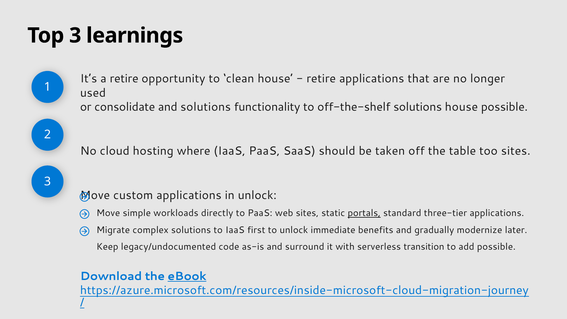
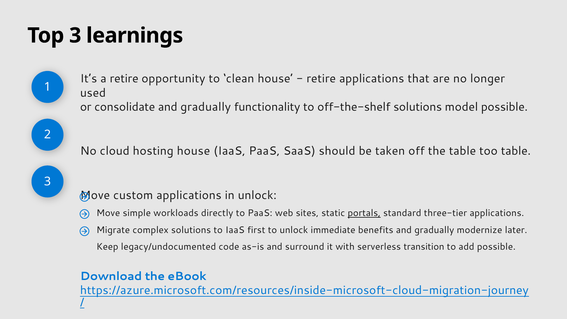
consolidate and solutions: solutions -> gradually
solutions house: house -> model
hosting where: where -> house
too sites: sites -> table
eBook underline: present -> none
